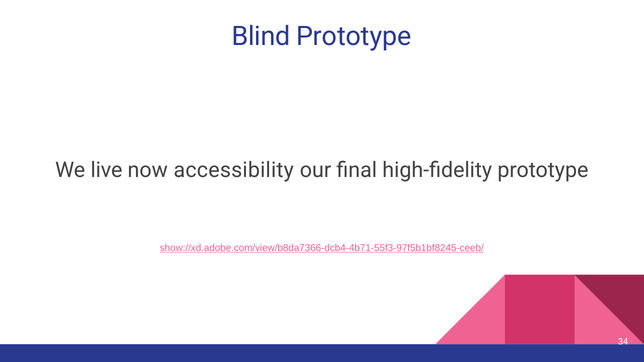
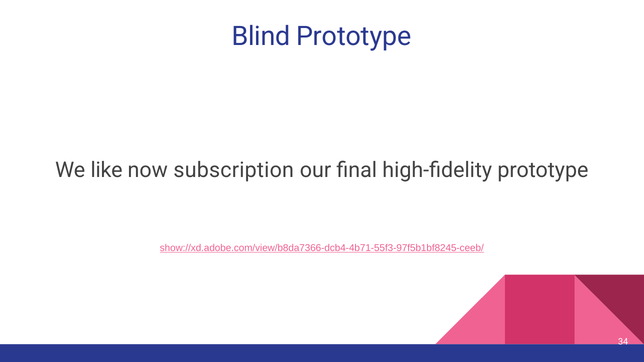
live: live -> like
accessibility: accessibility -> subscription
